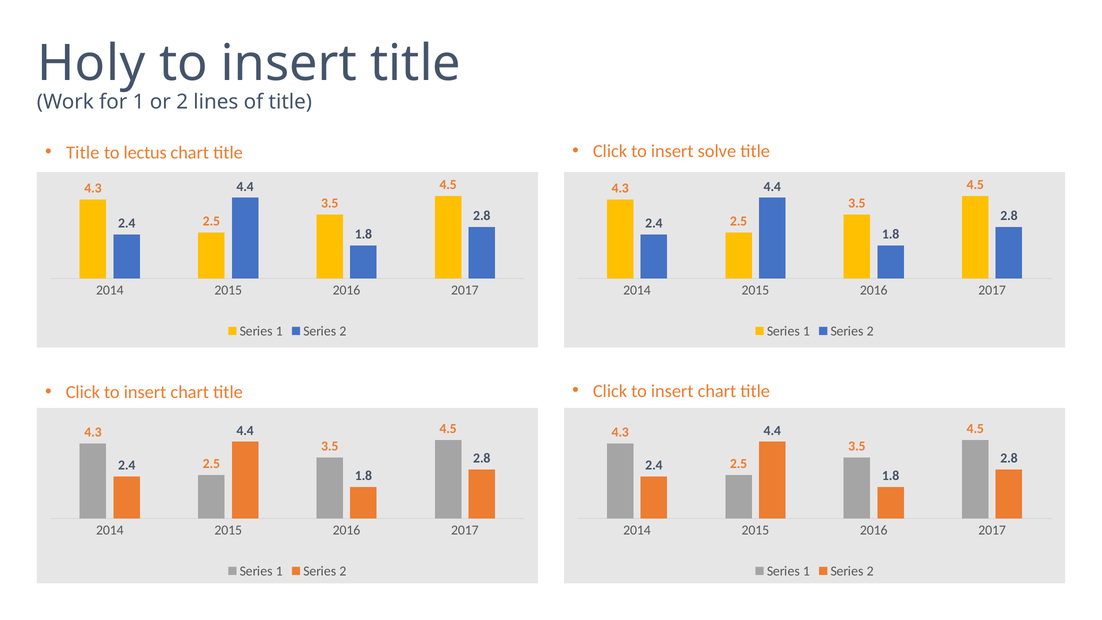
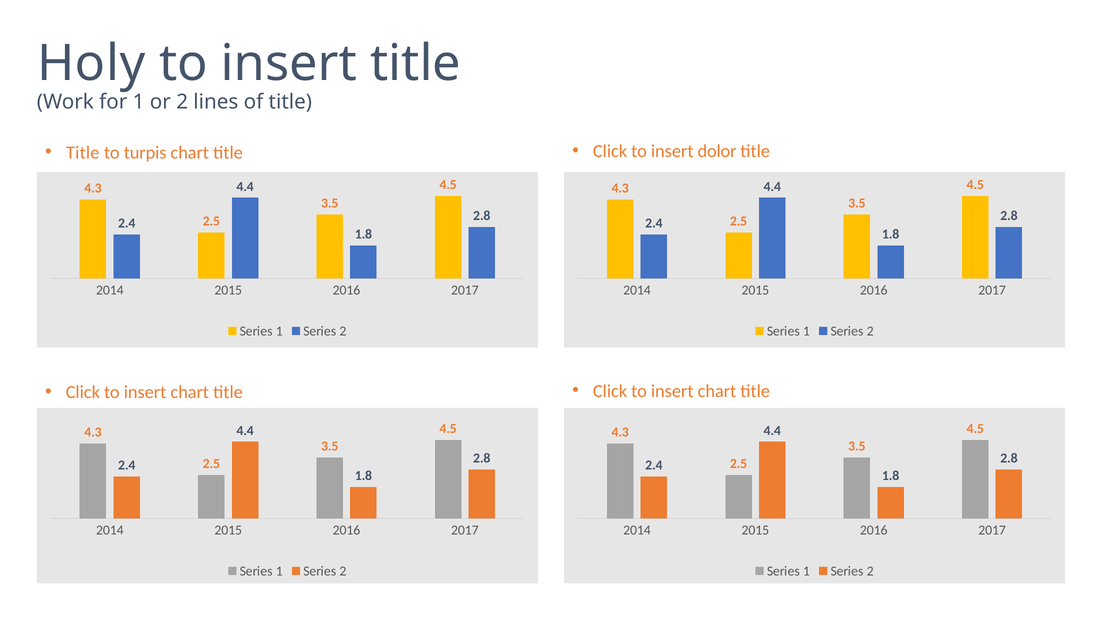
lectus: lectus -> turpis
solve: solve -> dolor
